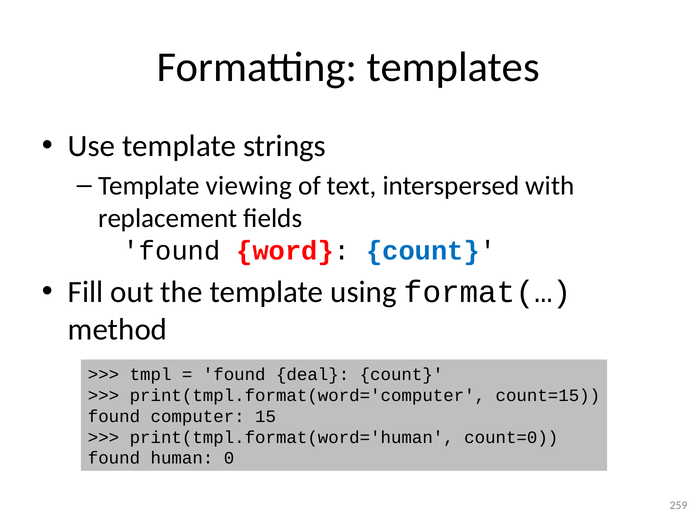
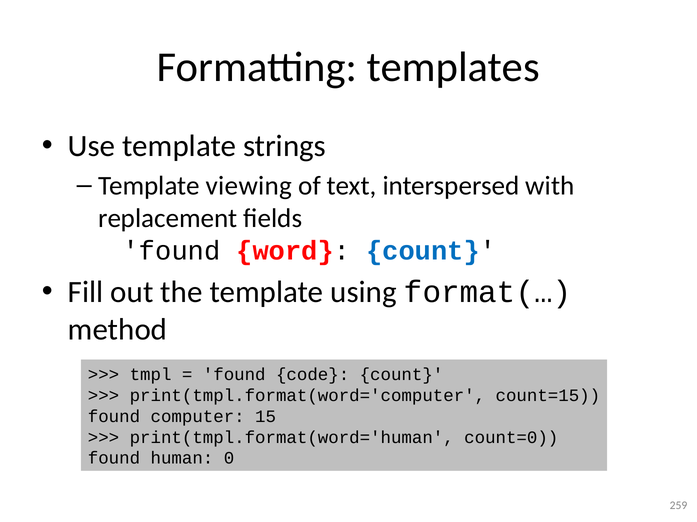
deal: deal -> code
